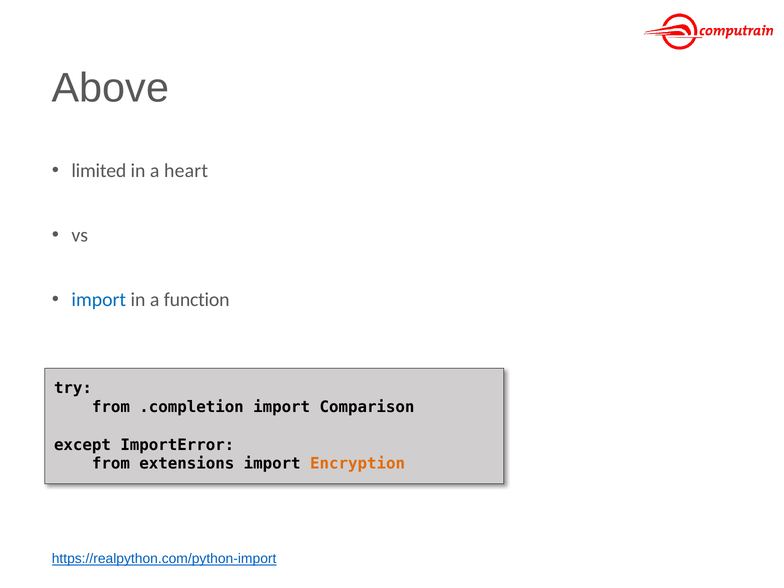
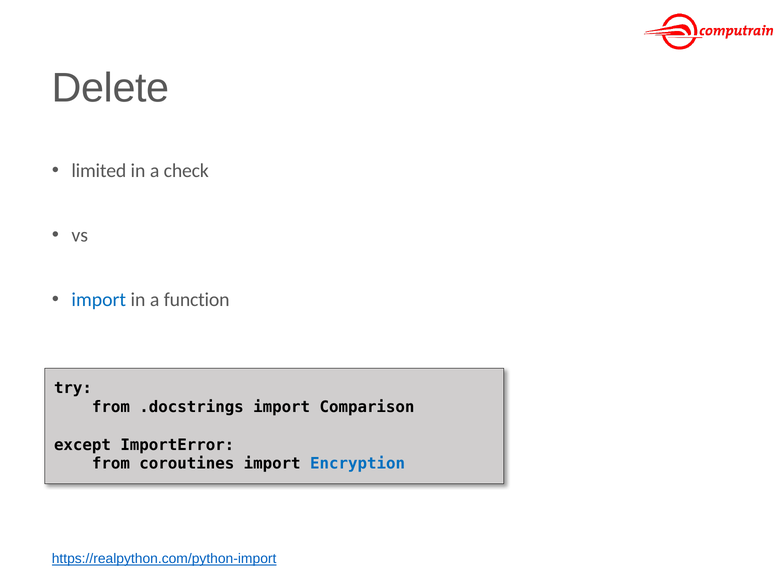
Above: Above -> Delete
heart: heart -> check
.completion: .completion -> .docstrings
extensions: extensions -> coroutines
Encryption colour: orange -> blue
